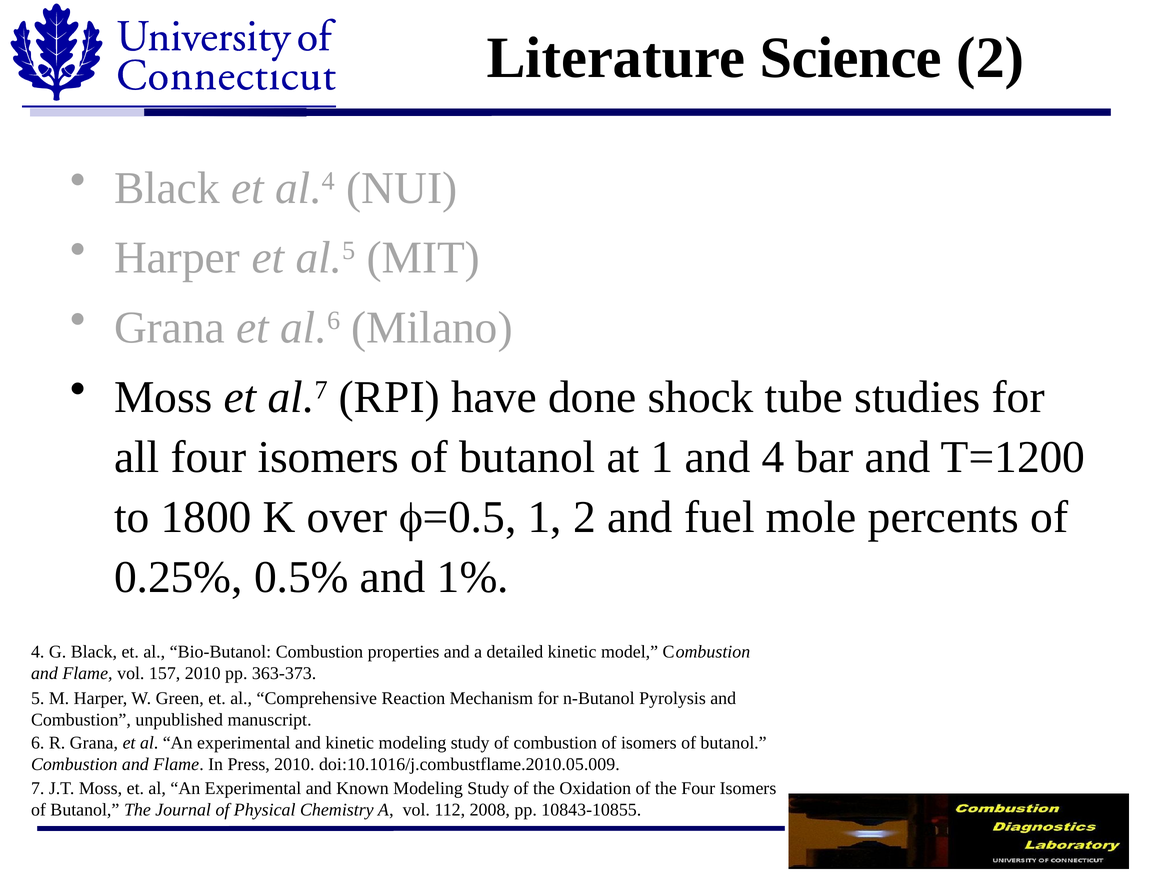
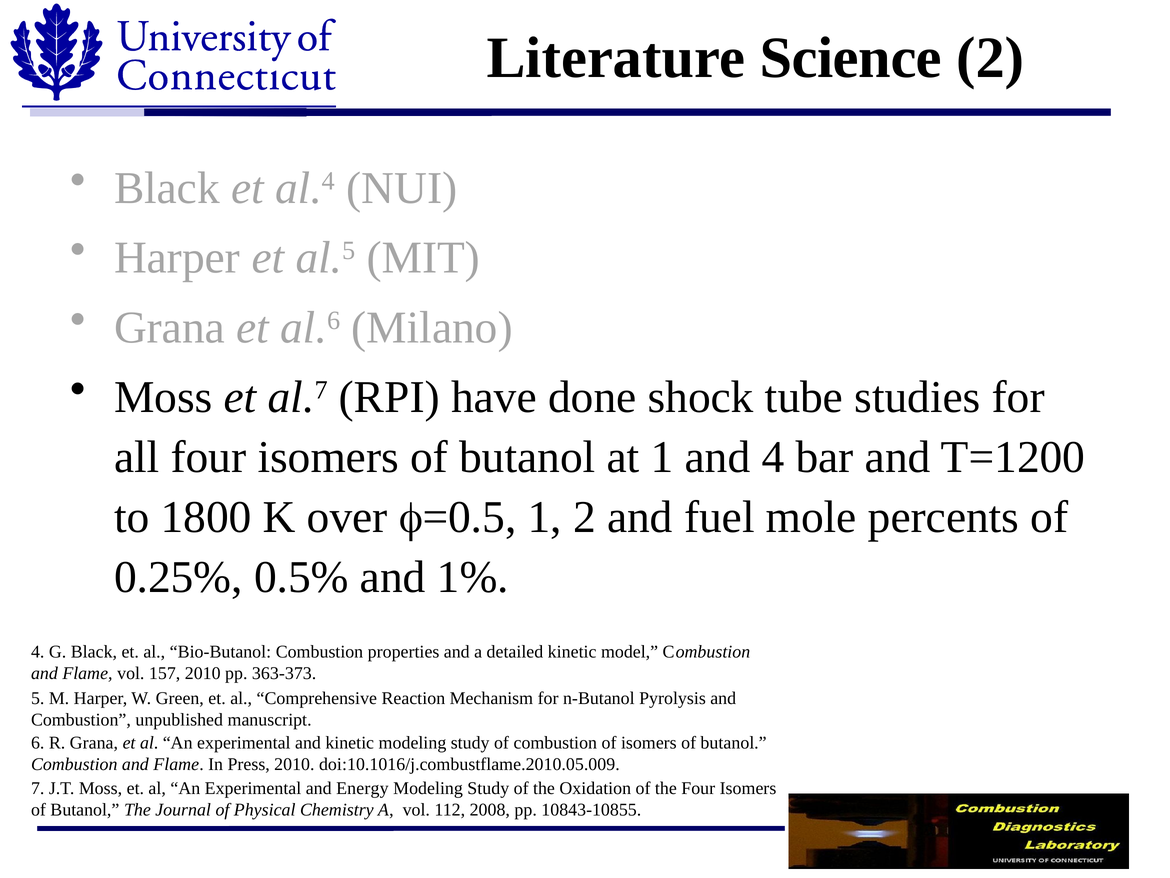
Known: Known -> Energy
